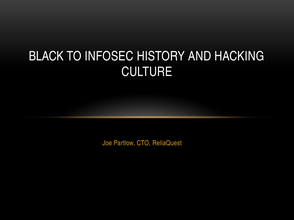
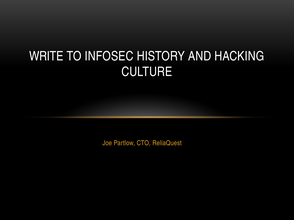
BLACK: BLACK -> WRITE
